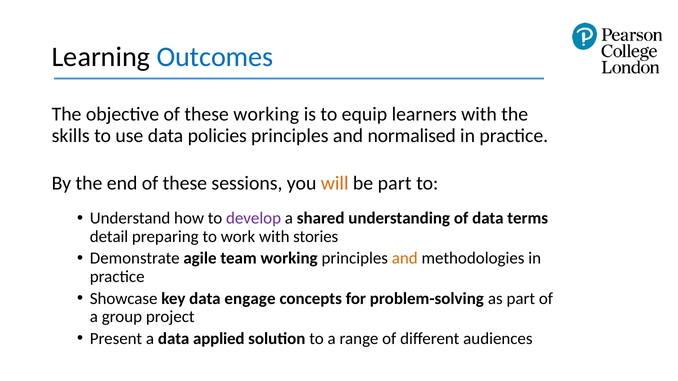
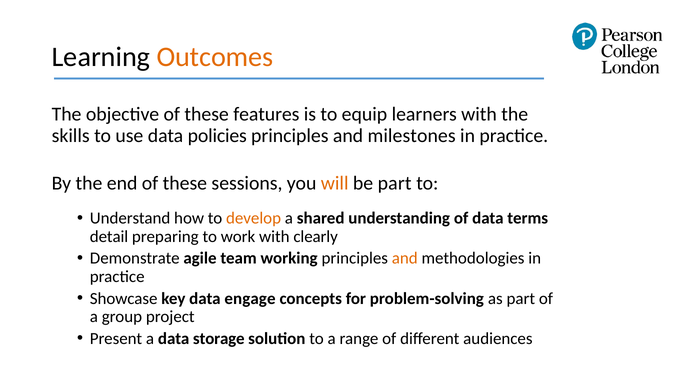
Outcomes colour: blue -> orange
these working: working -> features
normalised: normalised -> milestones
develop colour: purple -> orange
stories: stories -> clearly
applied: applied -> storage
